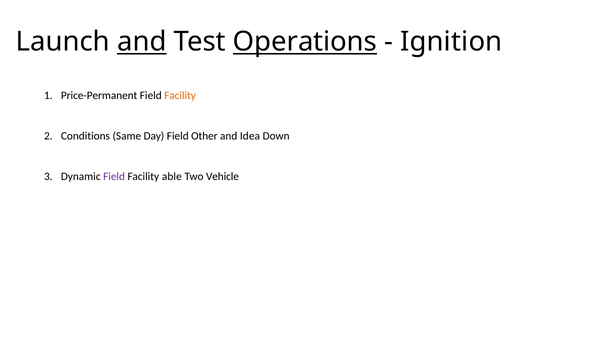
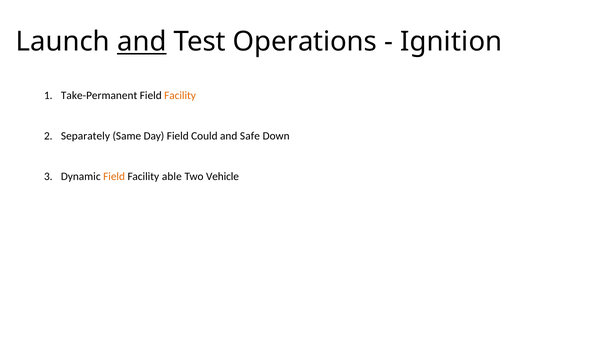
Operations underline: present -> none
Price-Permanent: Price-Permanent -> Take-Permanent
Conditions: Conditions -> Separately
Other: Other -> Could
Idea: Idea -> Safe
Field at (114, 176) colour: purple -> orange
